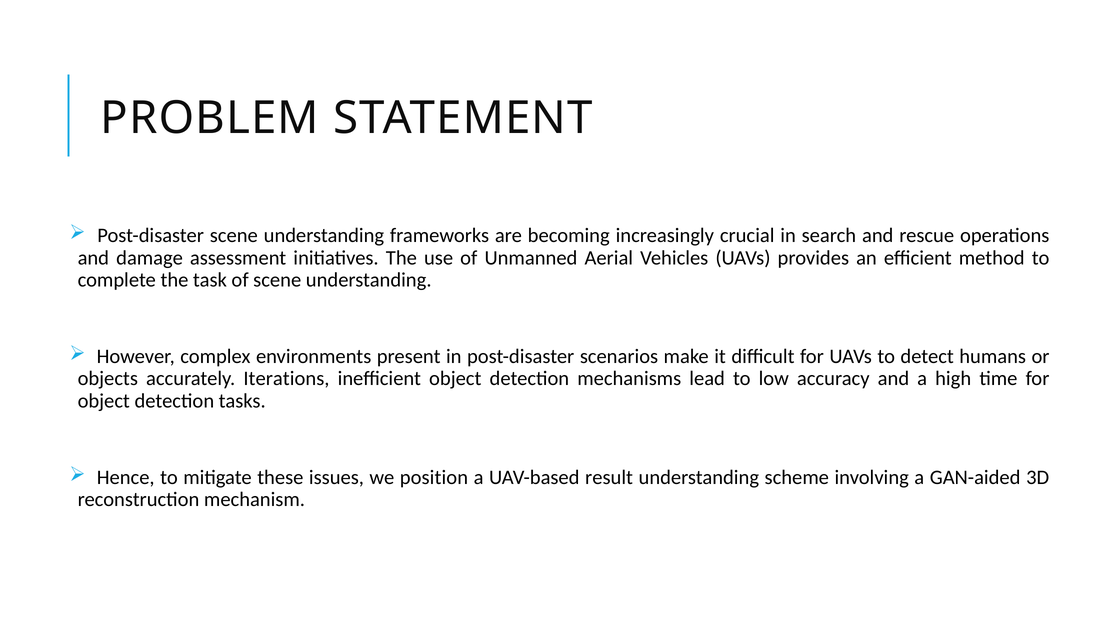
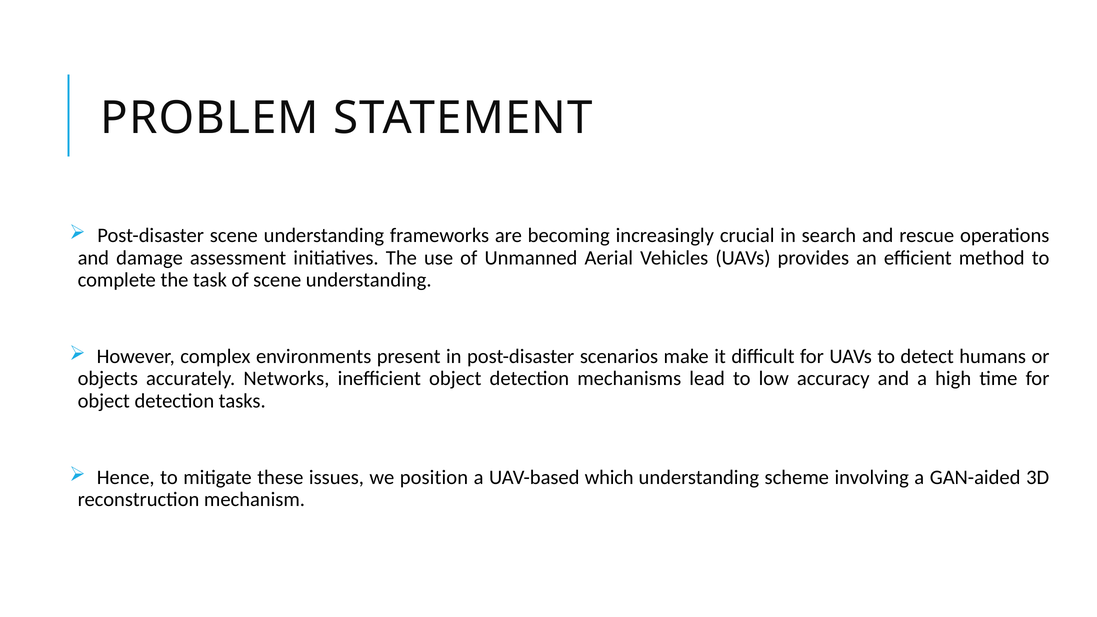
Iterations: Iterations -> Networks
result: result -> which
